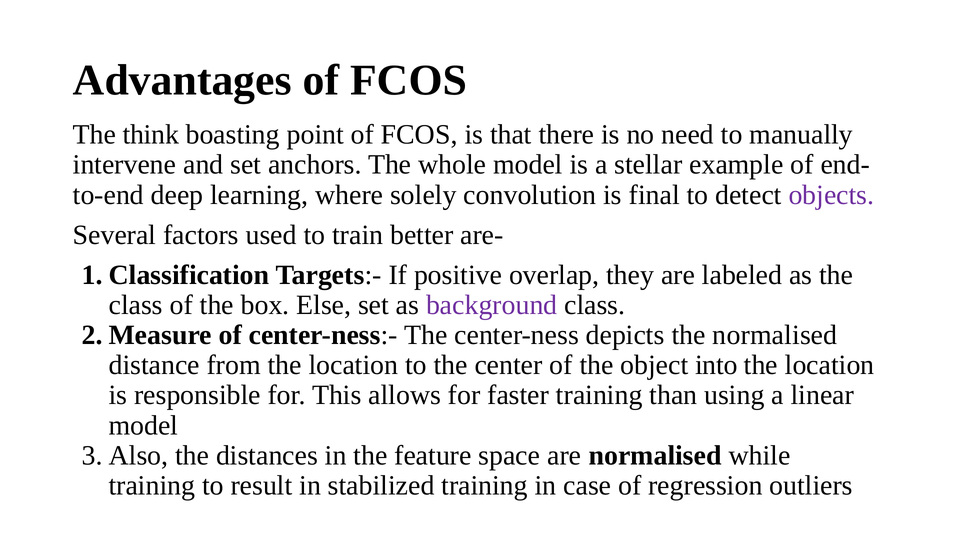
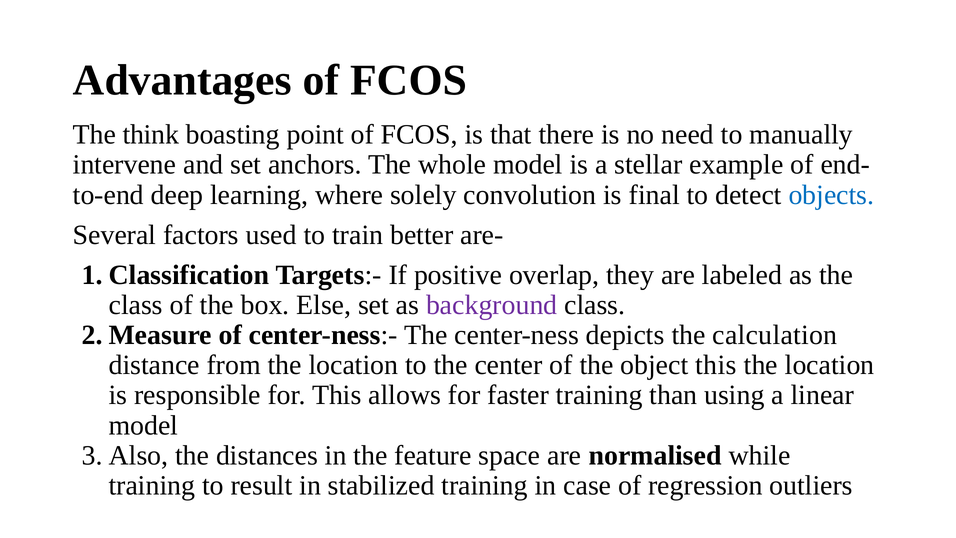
objects colour: purple -> blue
the normalised: normalised -> calculation
object into: into -> this
